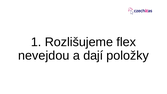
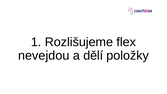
dají: dají -> dělí
